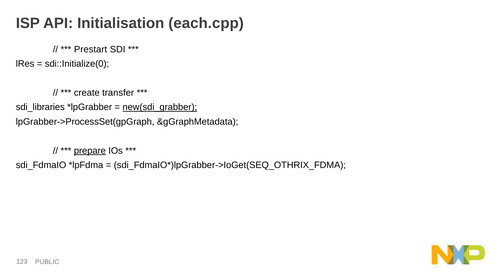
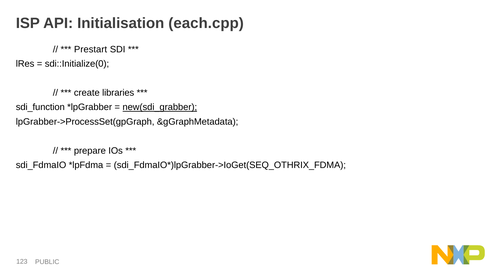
transfer: transfer -> libraries
sdi_libraries: sdi_libraries -> sdi_function
prepare underline: present -> none
